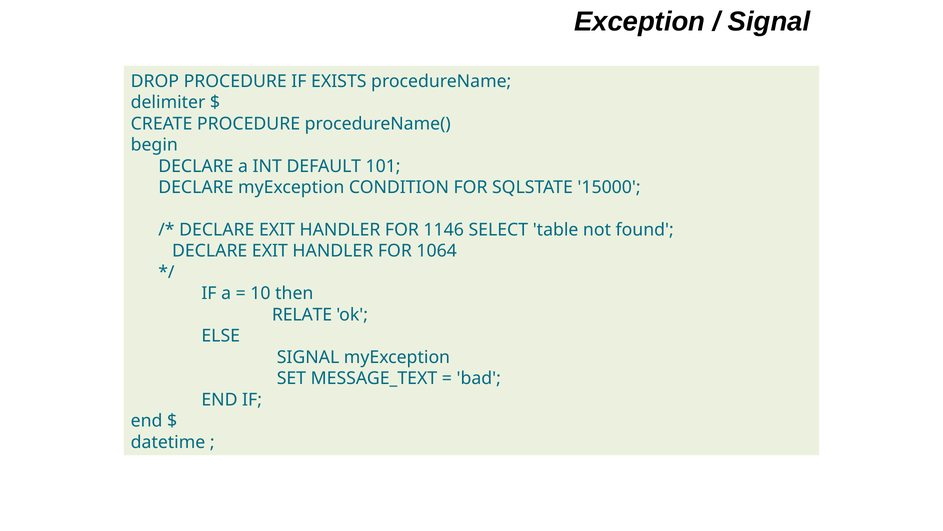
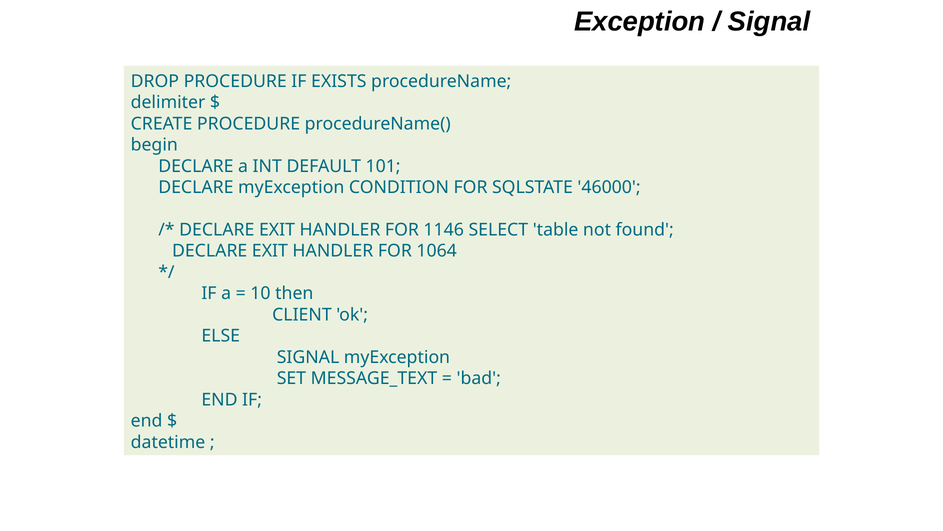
15000: 15000 -> 46000
RELATE: RELATE -> CLIENT
